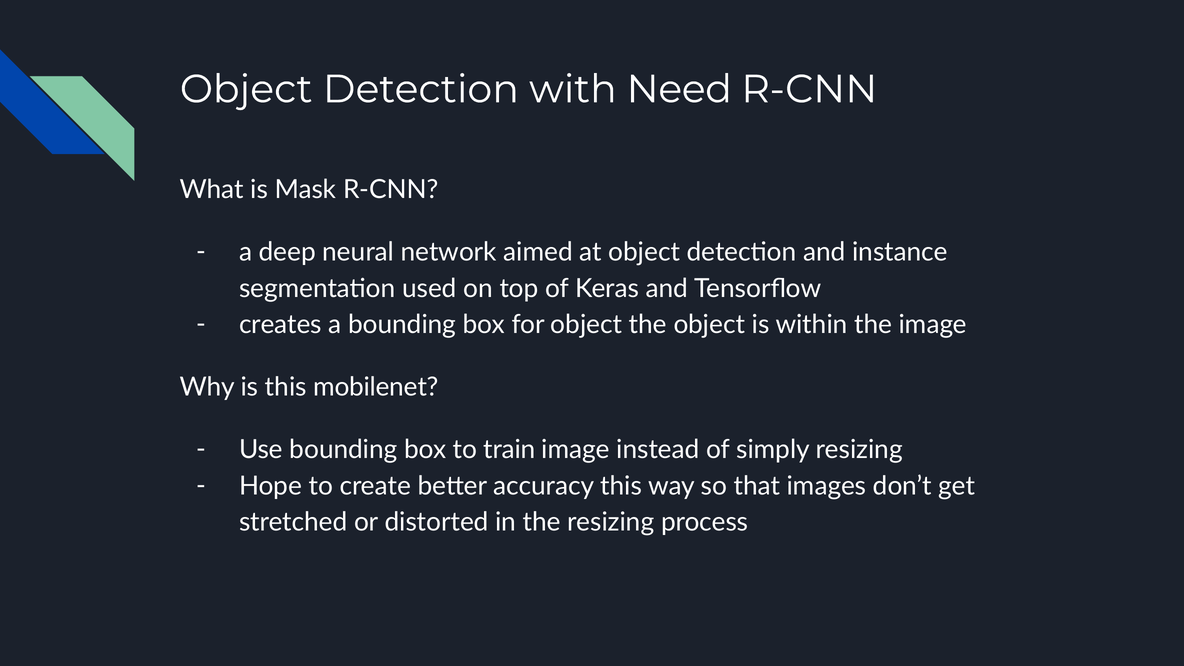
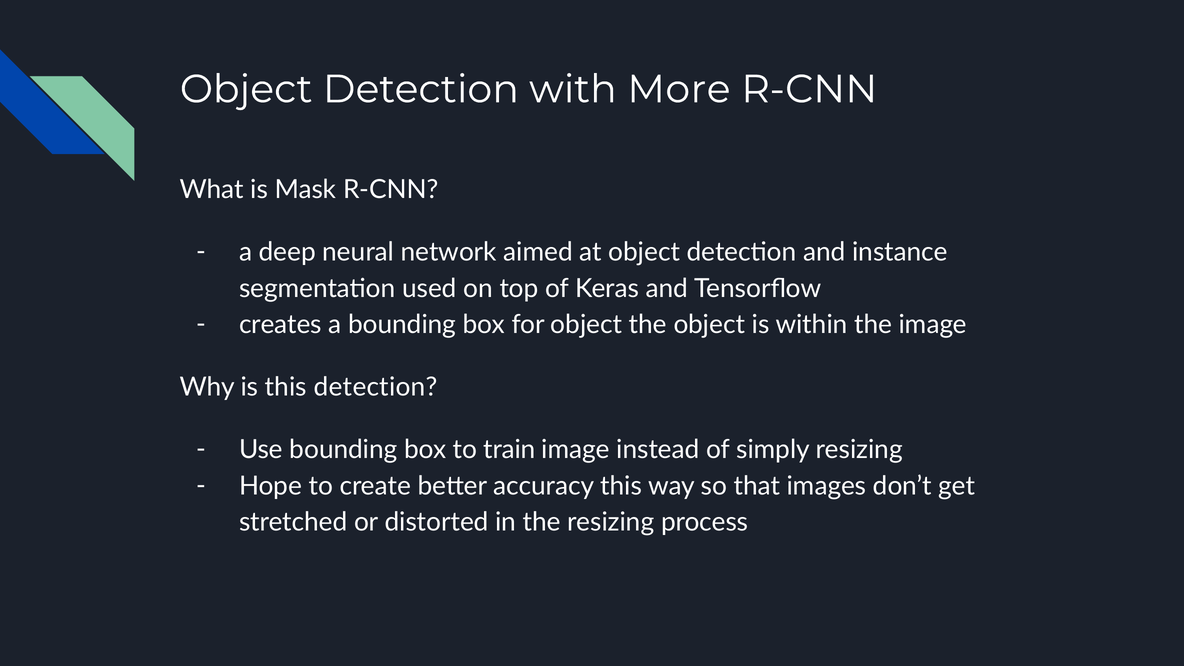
Need: Need -> More
this mobilenet: mobilenet -> detection
